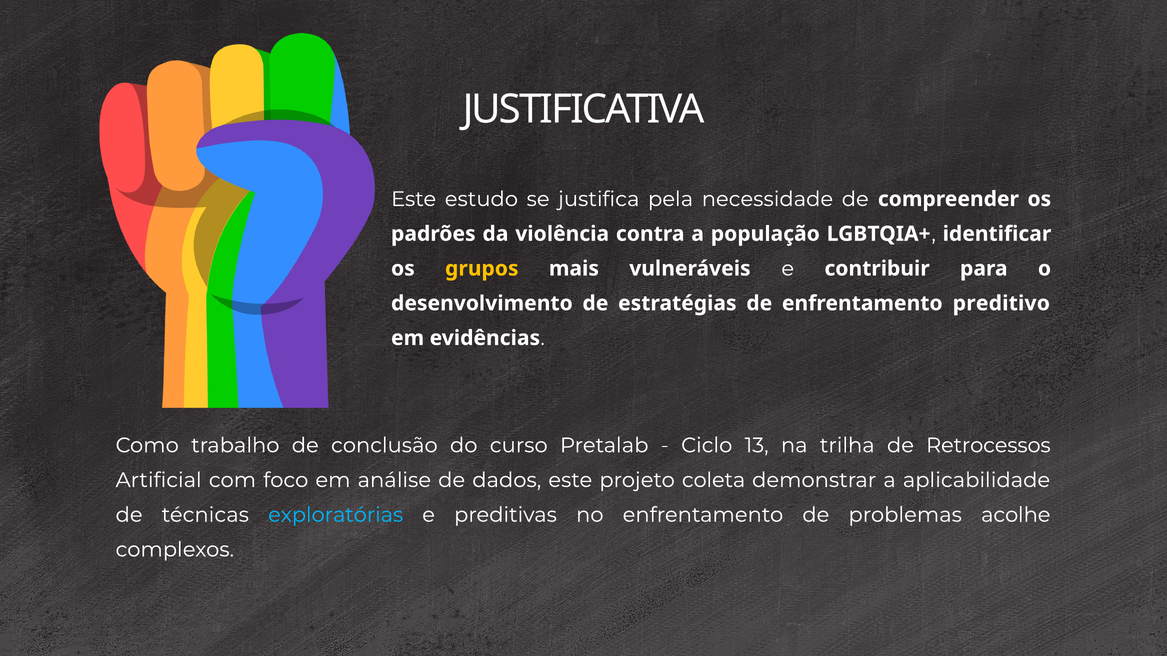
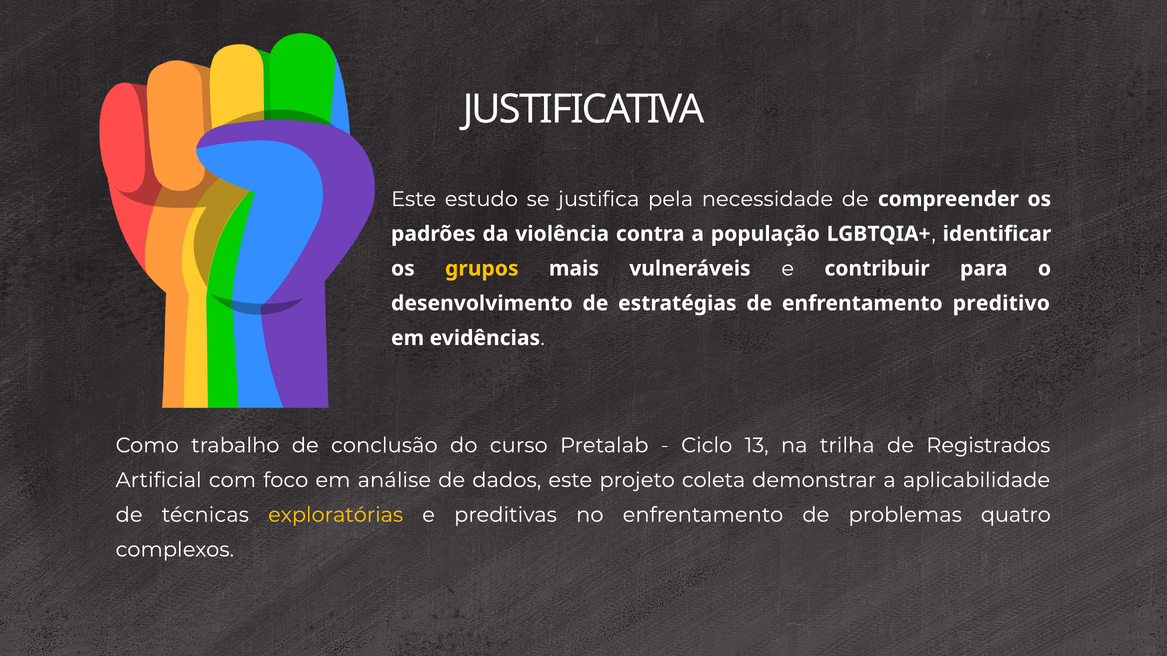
Retrocessos: Retrocessos -> Registrados
exploratórias colour: light blue -> yellow
acolhe: acolhe -> quatro
